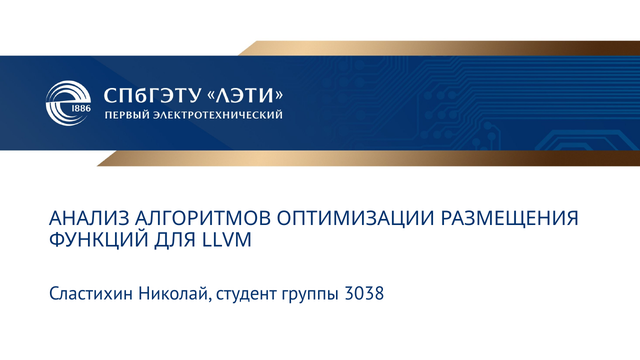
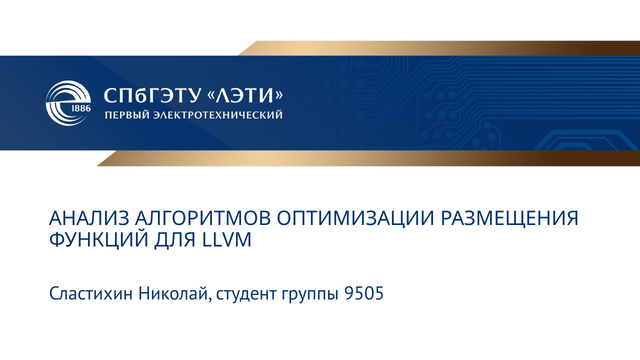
3038: 3038 -> 9505
